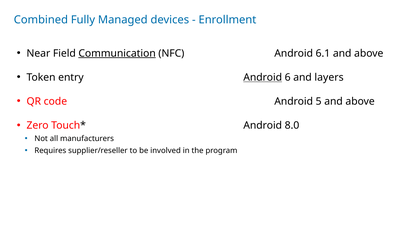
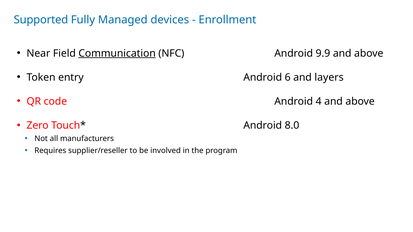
Combined: Combined -> Supported
6.1: 6.1 -> 9.9
Android at (263, 78) underline: present -> none
5: 5 -> 4
